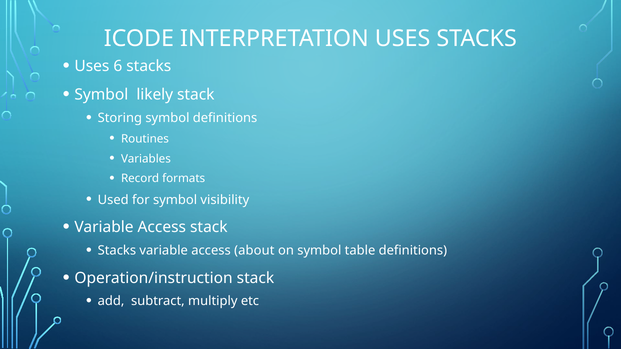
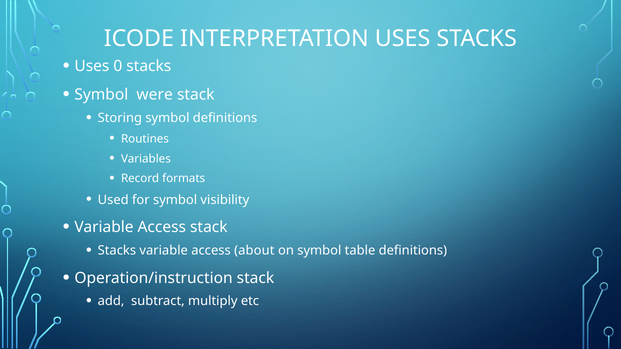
6: 6 -> 0
likely: likely -> were
